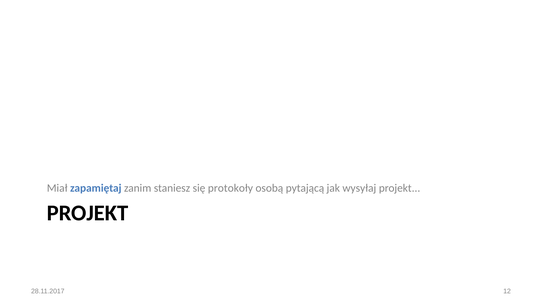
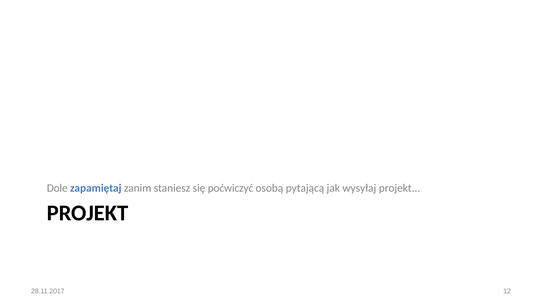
Miał: Miał -> Dole
protokoły: protokoły -> poćwiczyć
